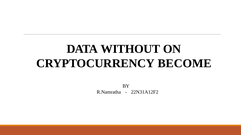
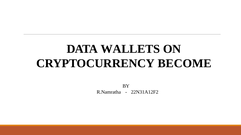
WITHOUT: WITHOUT -> WALLETS
